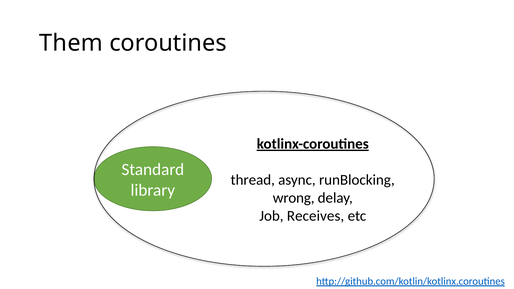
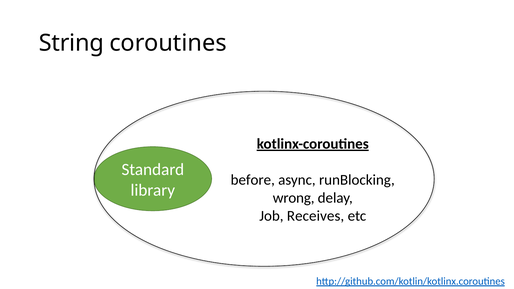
Them: Them -> String
thread: thread -> before
